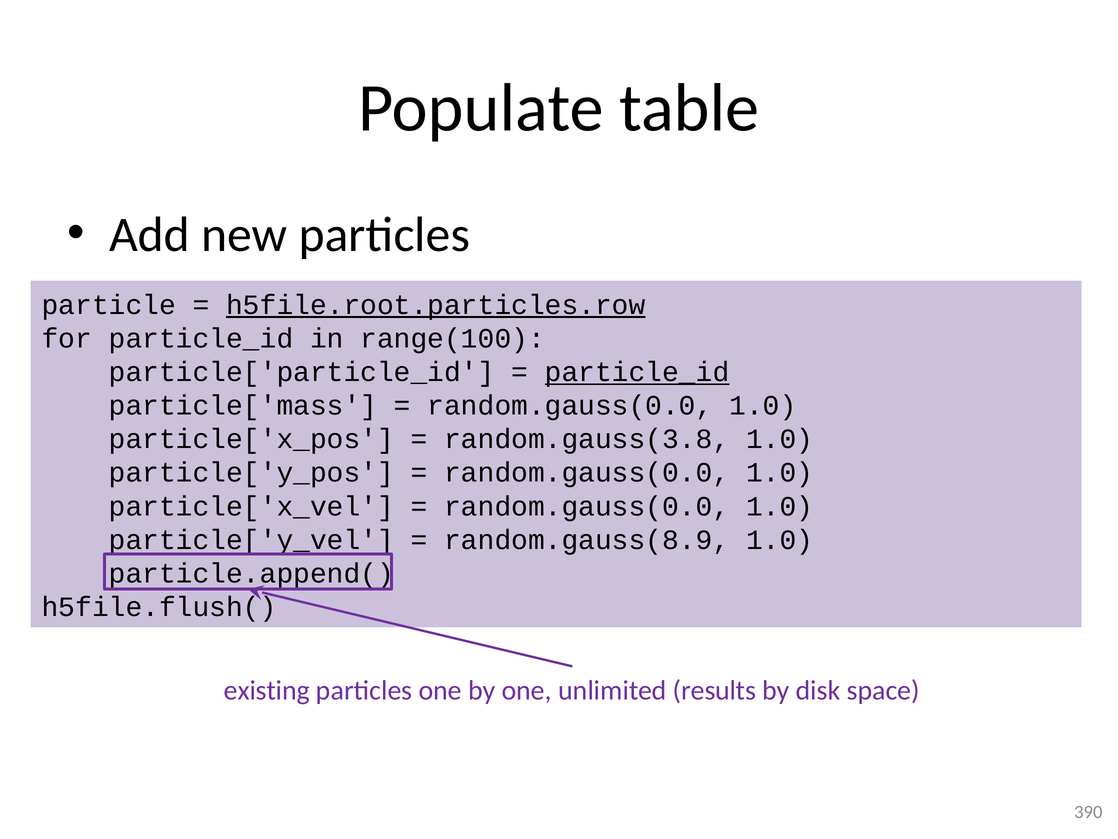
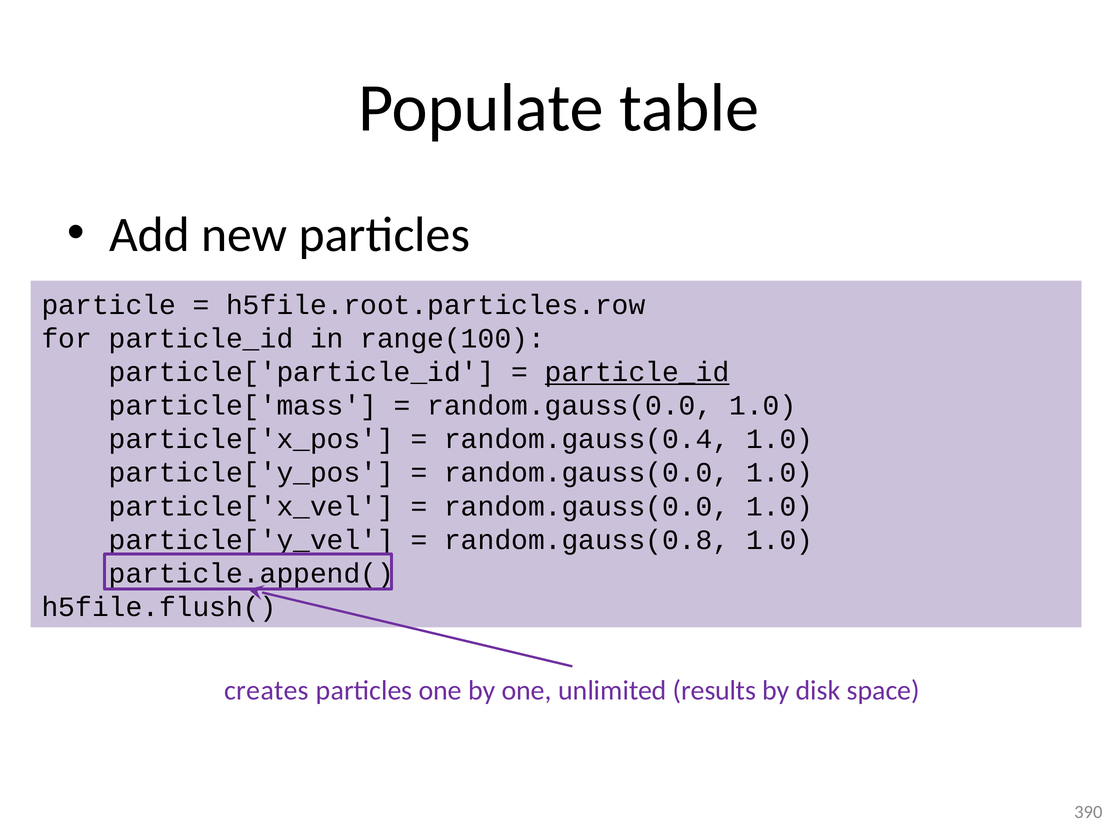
h5file.root.particles.row underline: present -> none
random.gauss(3.8: random.gauss(3.8 -> random.gauss(0.4
random.gauss(8.9: random.gauss(8.9 -> random.gauss(0.8
existing: existing -> creates
